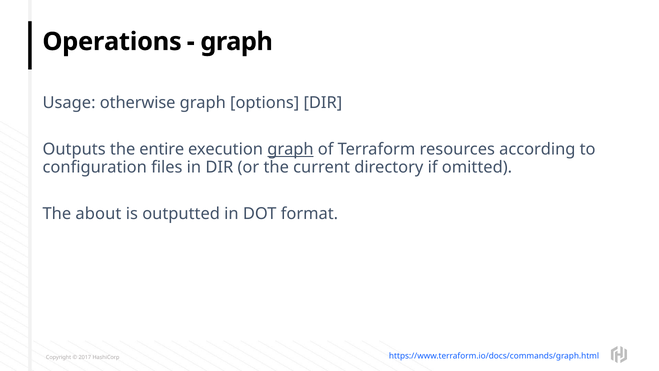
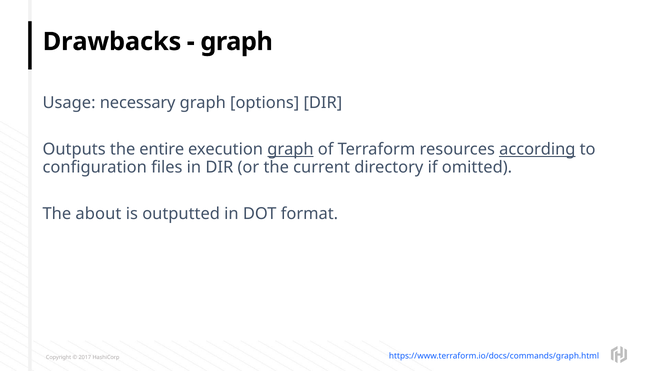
Operations: Operations -> Drawbacks
otherwise: otherwise -> necessary
according underline: none -> present
